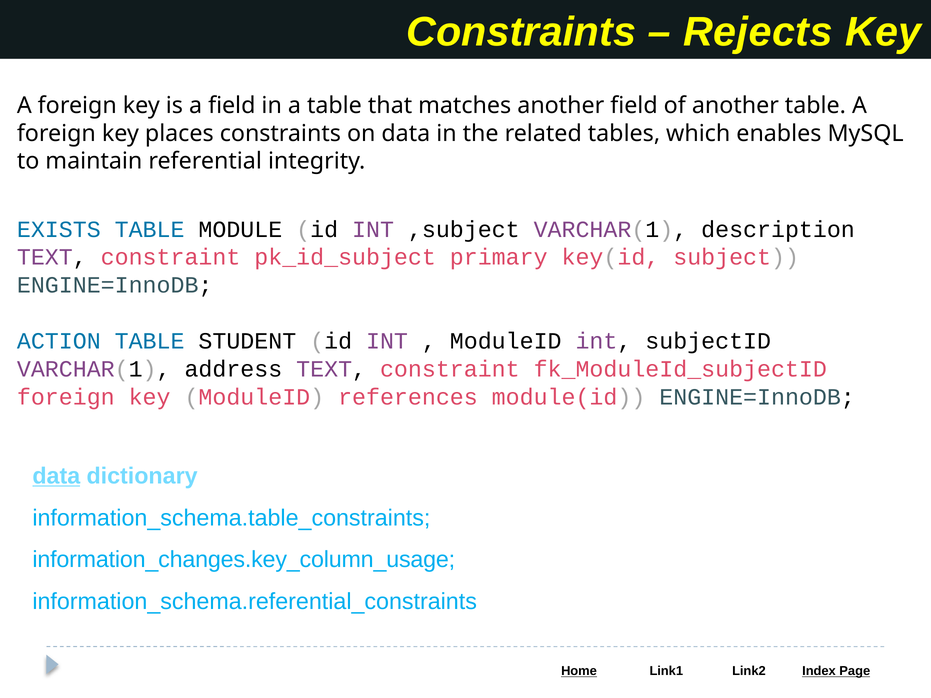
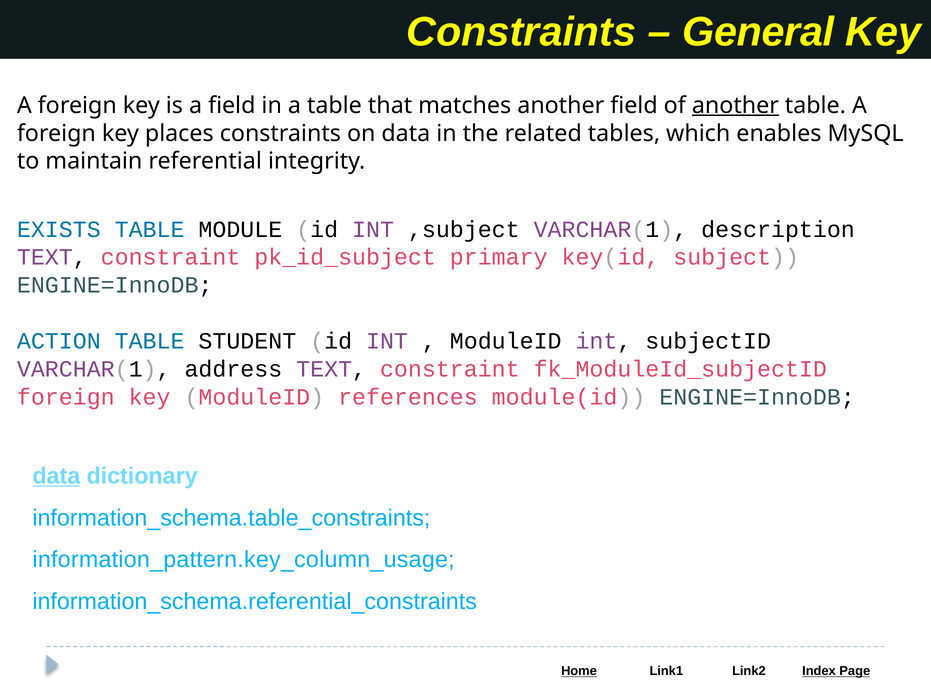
Rejects: Rejects -> General
another at (735, 105) underline: none -> present
information_changes.key_column_usage: information_changes.key_column_usage -> information_pattern.key_column_usage
